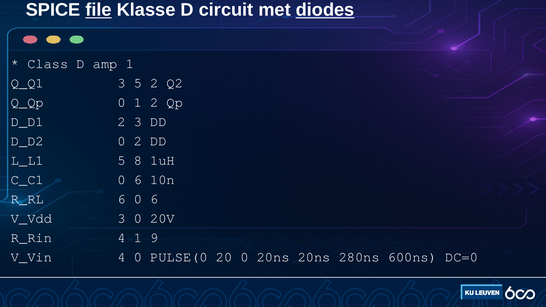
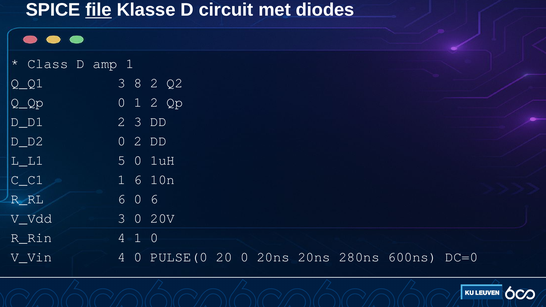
diodes underline: present -> none
3 5: 5 -> 8
5 8: 8 -> 0
C_C1 0: 0 -> 1
1 9: 9 -> 0
